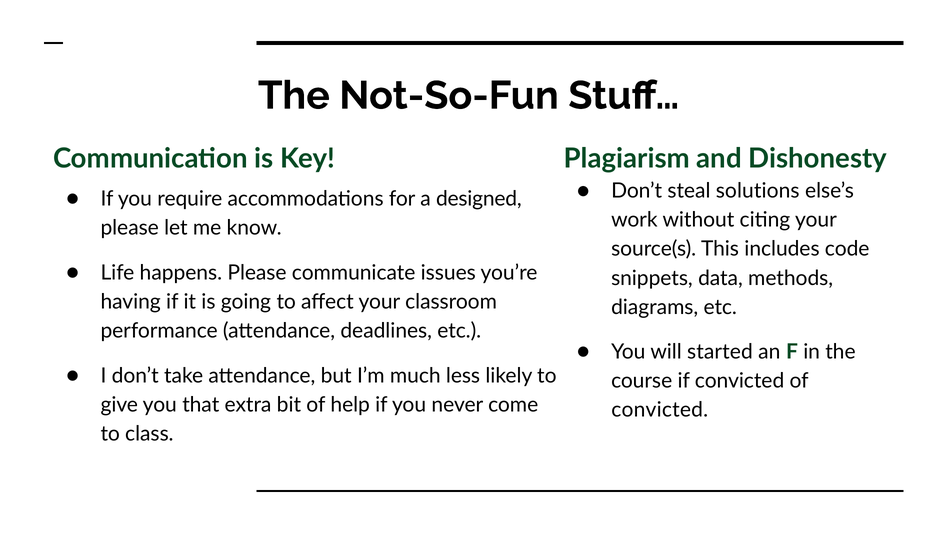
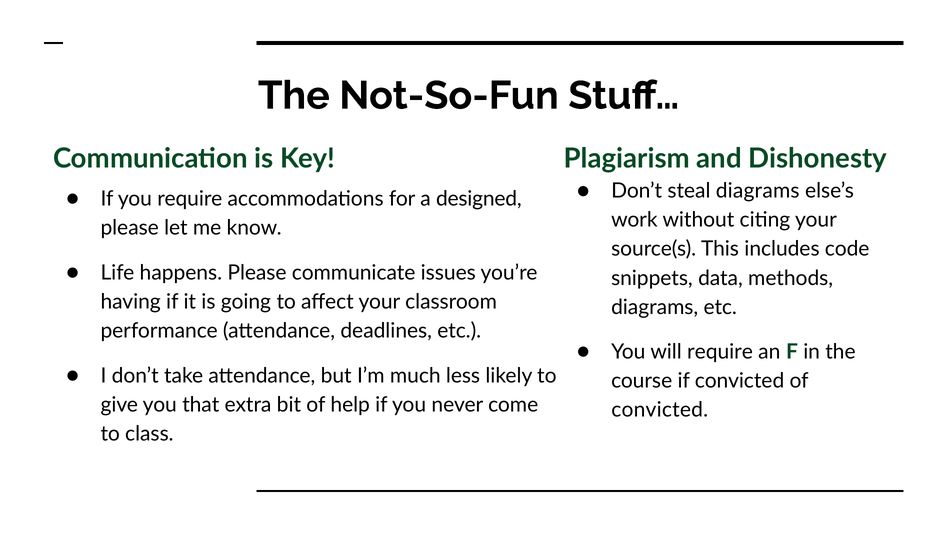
steal solutions: solutions -> diagrams
will started: started -> require
